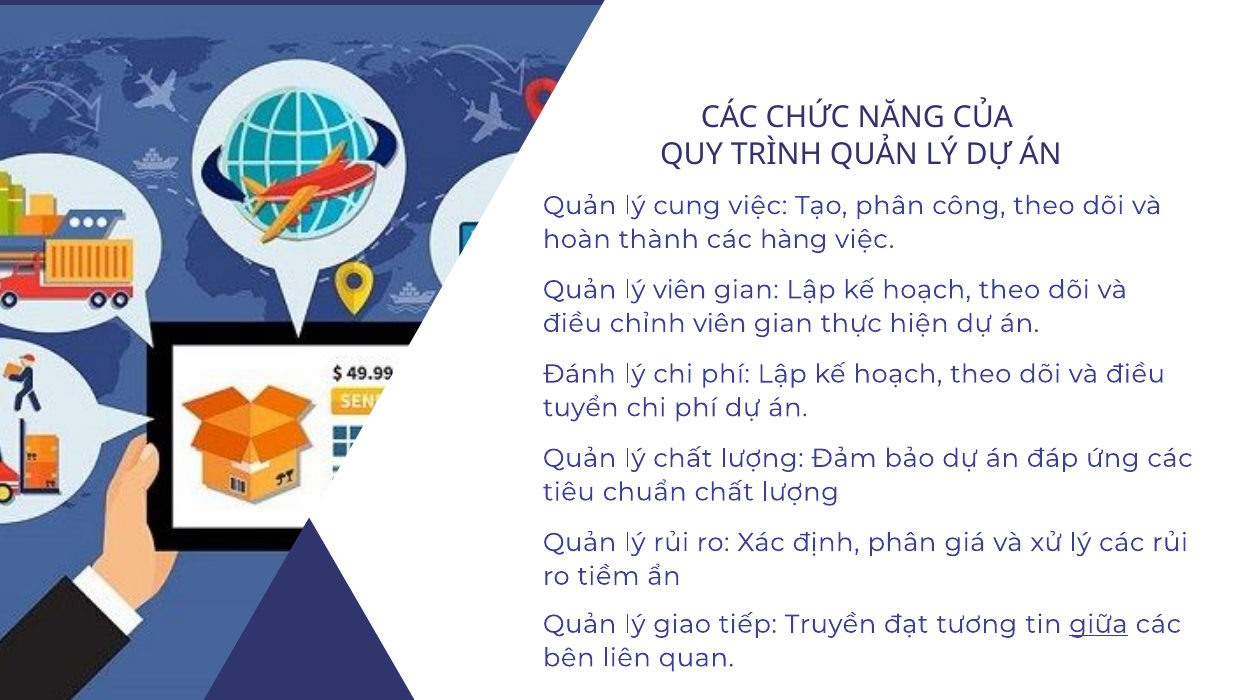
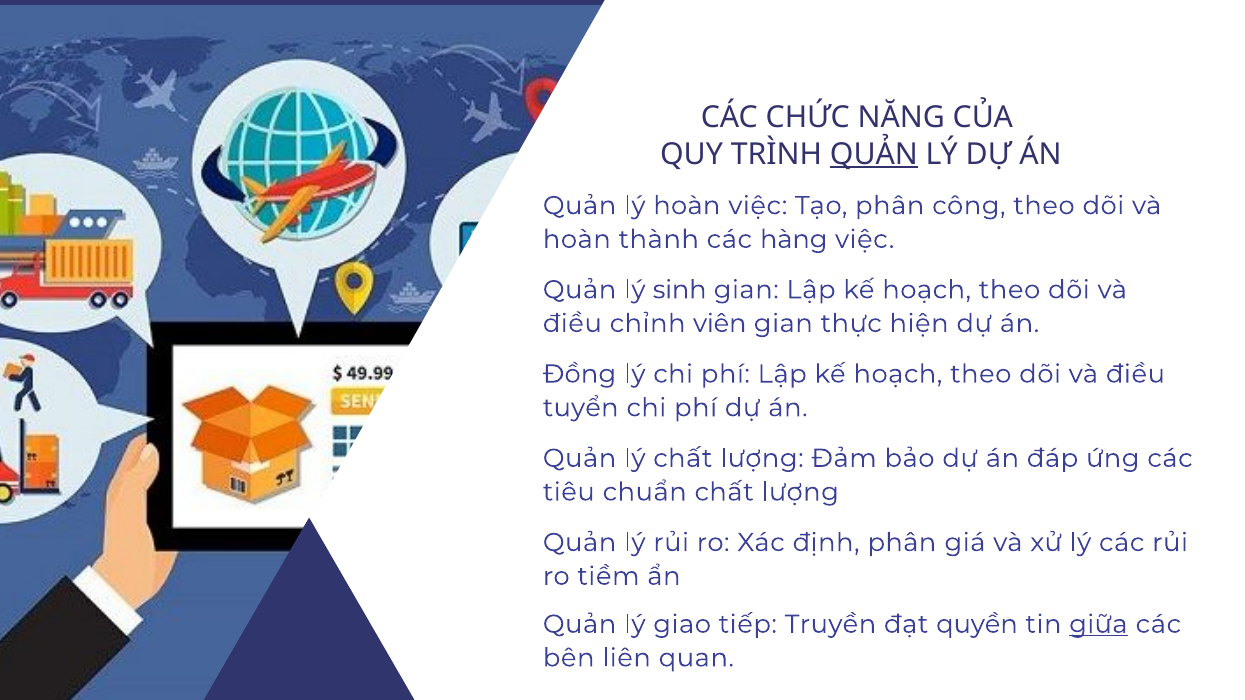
QUẢN at (874, 154) underline: none -> present
lý cung: cung -> hoàn
lý viên: viên -> sinh
Đánh: Đánh -> Đồng
tương: tương -> quyền
